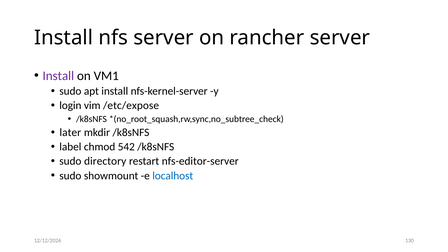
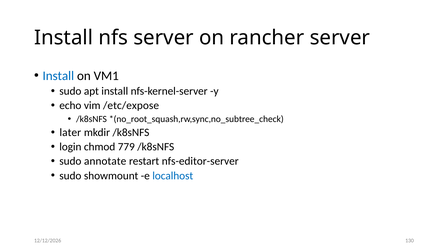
Install at (58, 76) colour: purple -> blue
login: login -> echo
label: label -> login
542: 542 -> 779
directory: directory -> annotate
